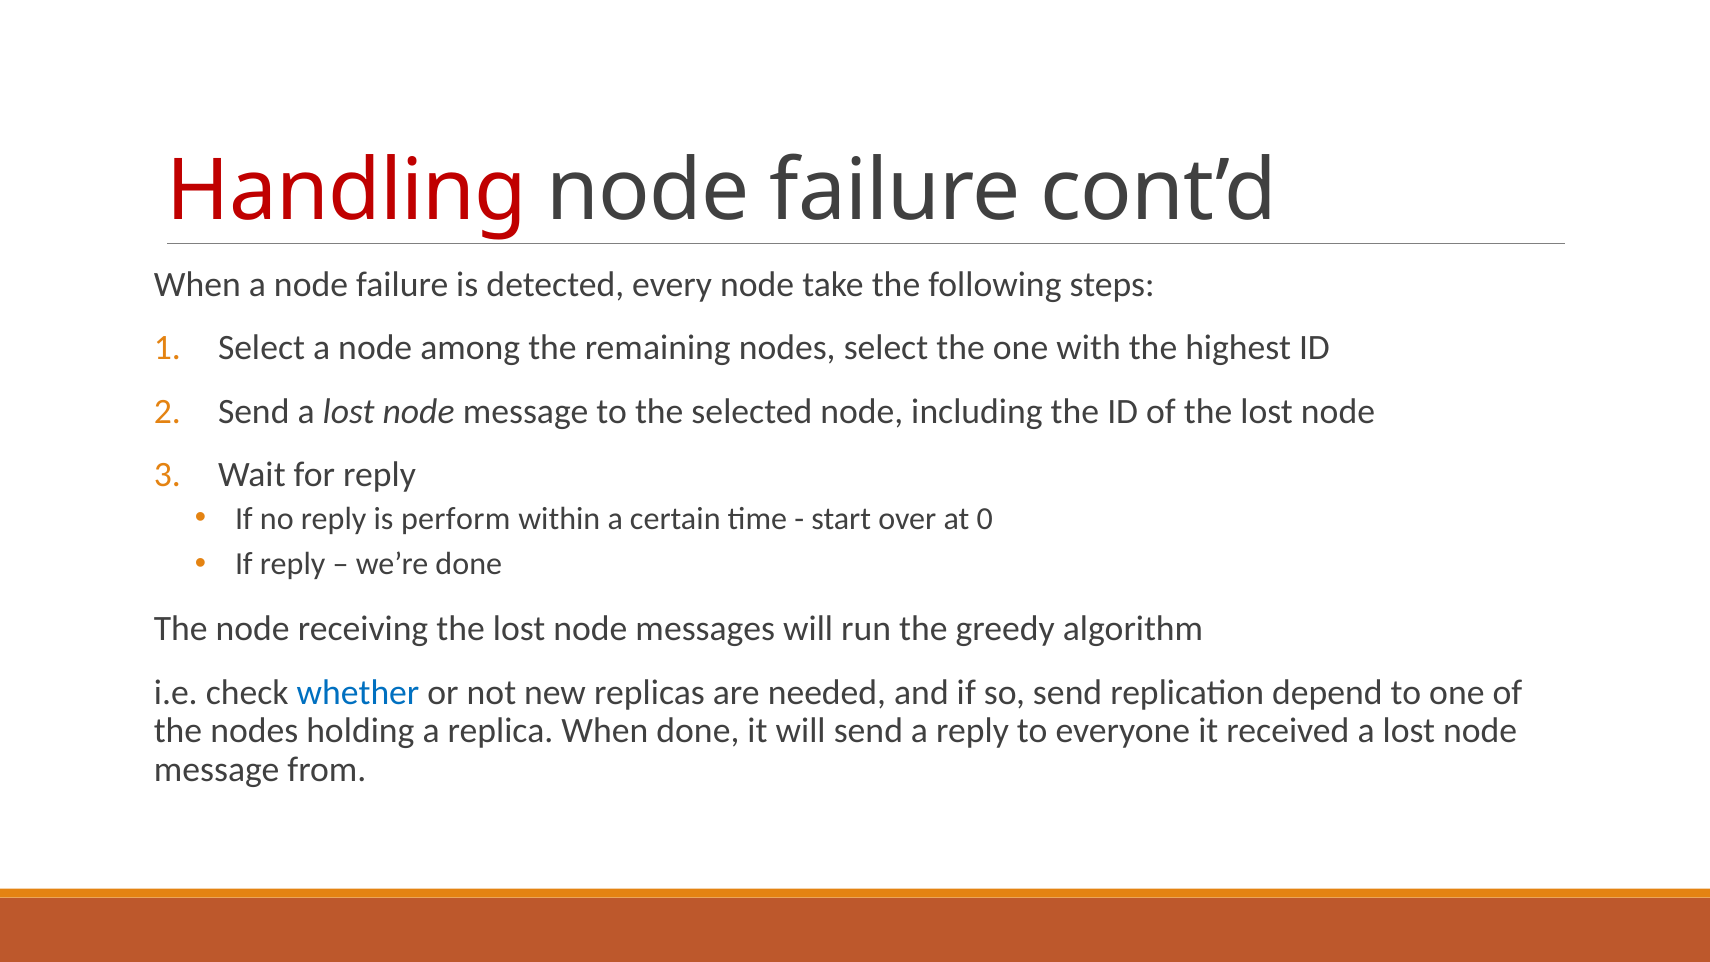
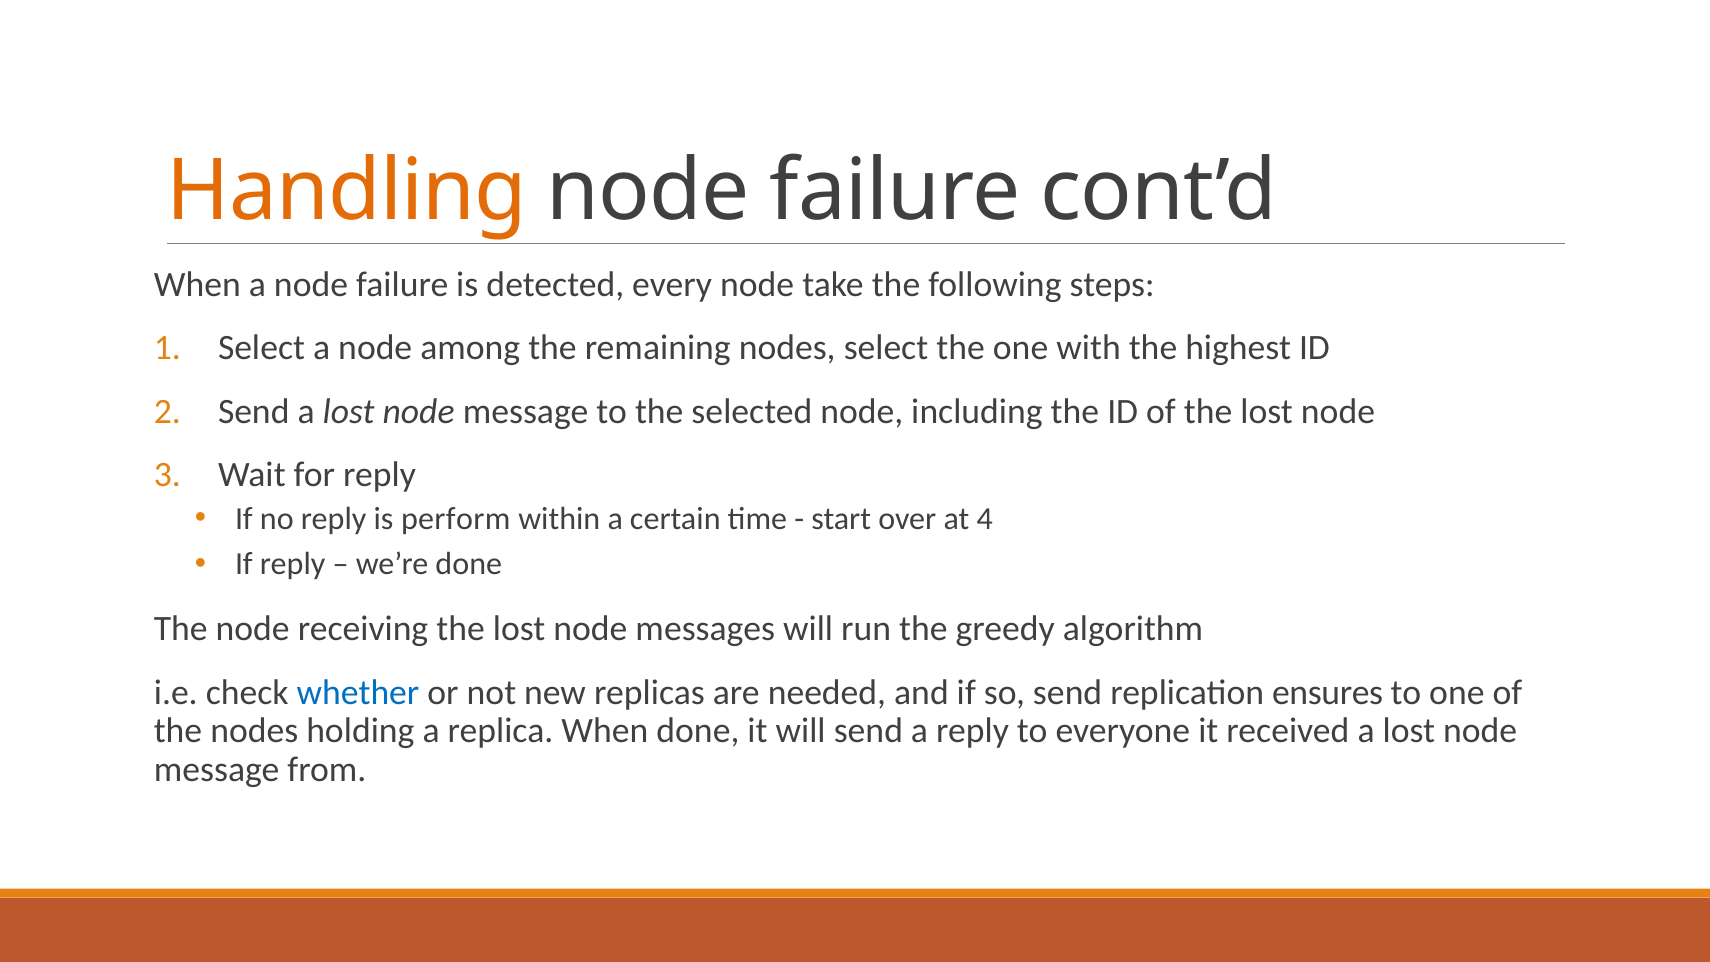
Handling colour: red -> orange
0: 0 -> 4
depend: depend -> ensures
